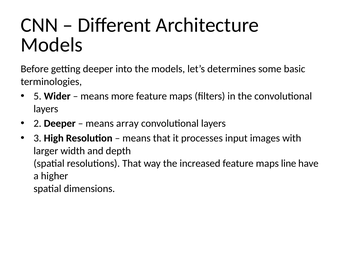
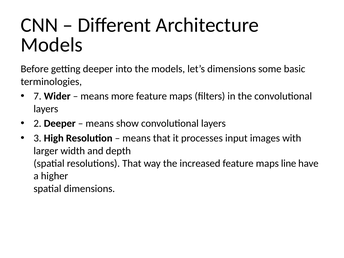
let’s determines: determines -> dimensions
5: 5 -> 7
array: array -> show
